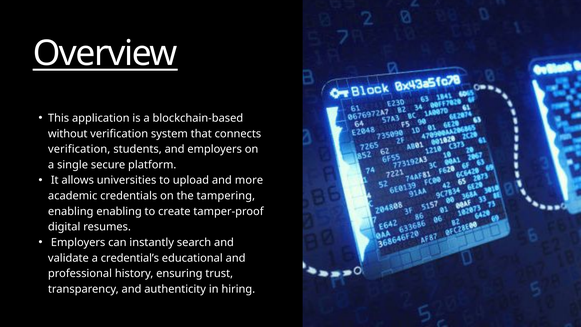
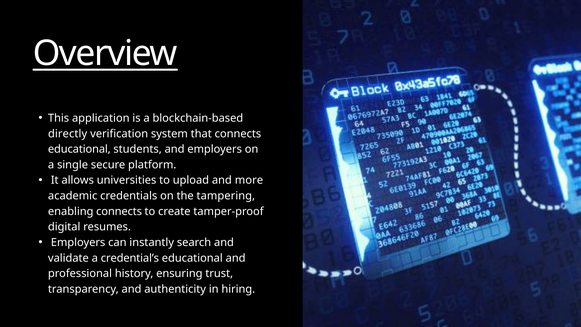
without: without -> directly
verification at (79, 149): verification -> educational
enabling enabling: enabling -> connects
